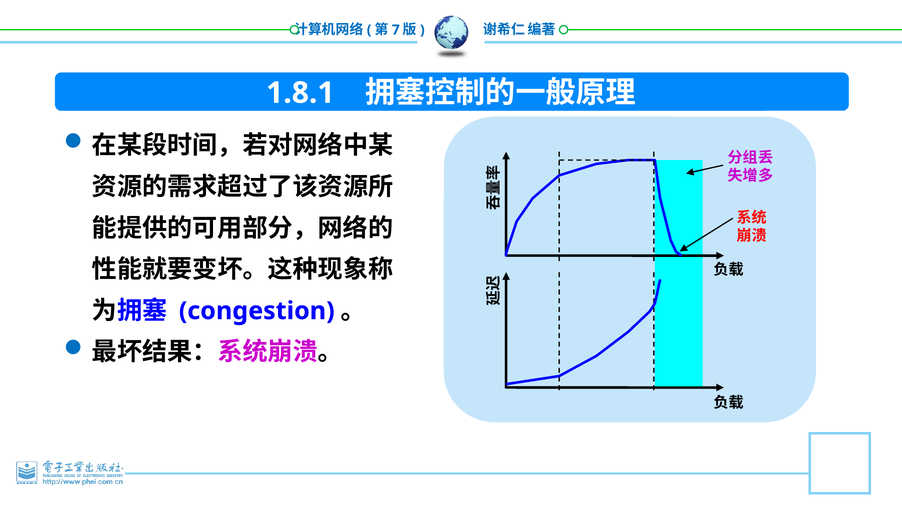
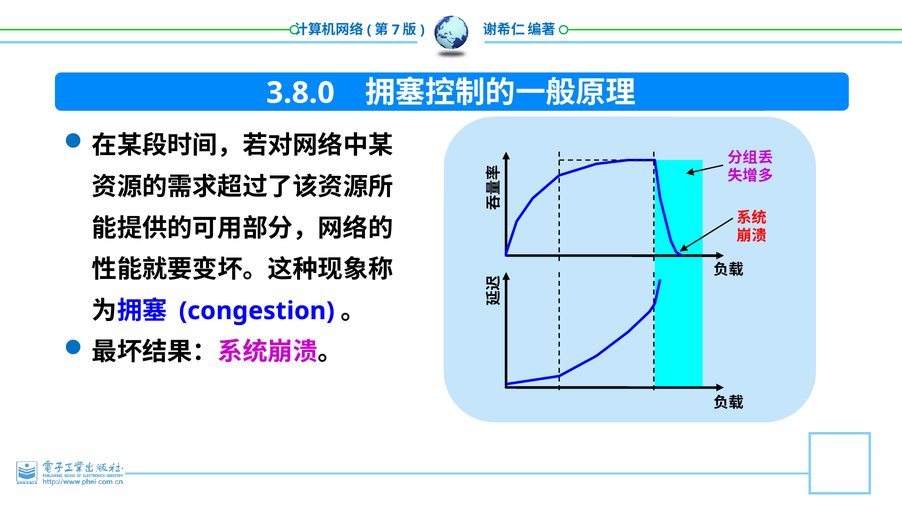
1.8.1: 1.8.1 -> 3.8.0
